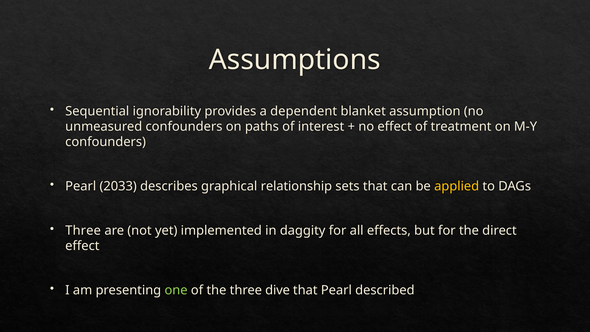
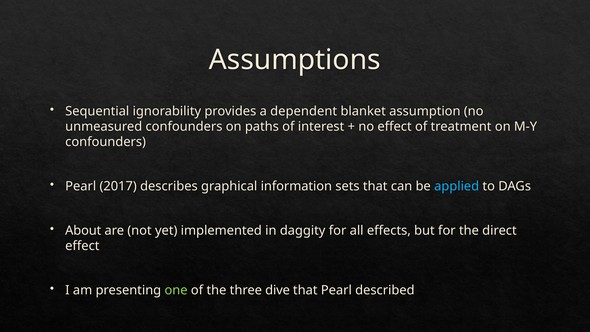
2033: 2033 -> 2017
relationship: relationship -> information
applied colour: yellow -> light blue
Three at (83, 230): Three -> About
